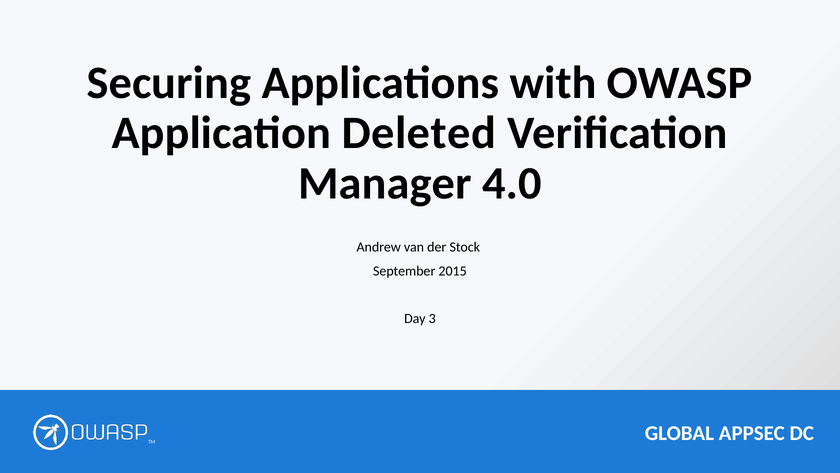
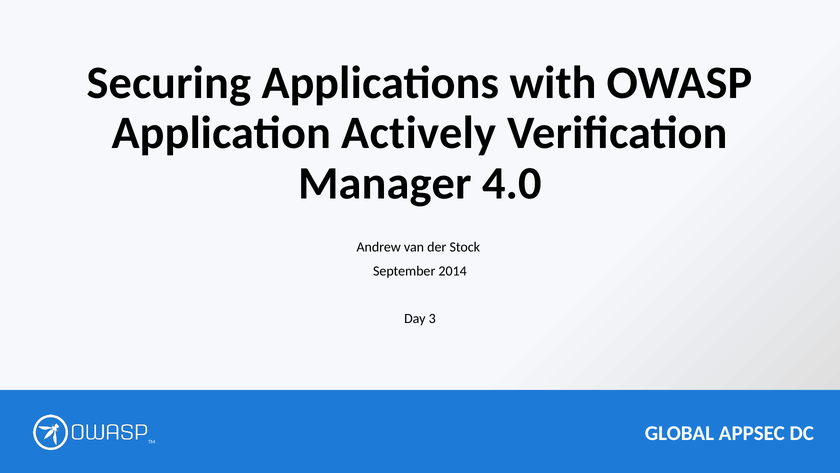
Deleted: Deleted -> Actively
2015: 2015 -> 2014
